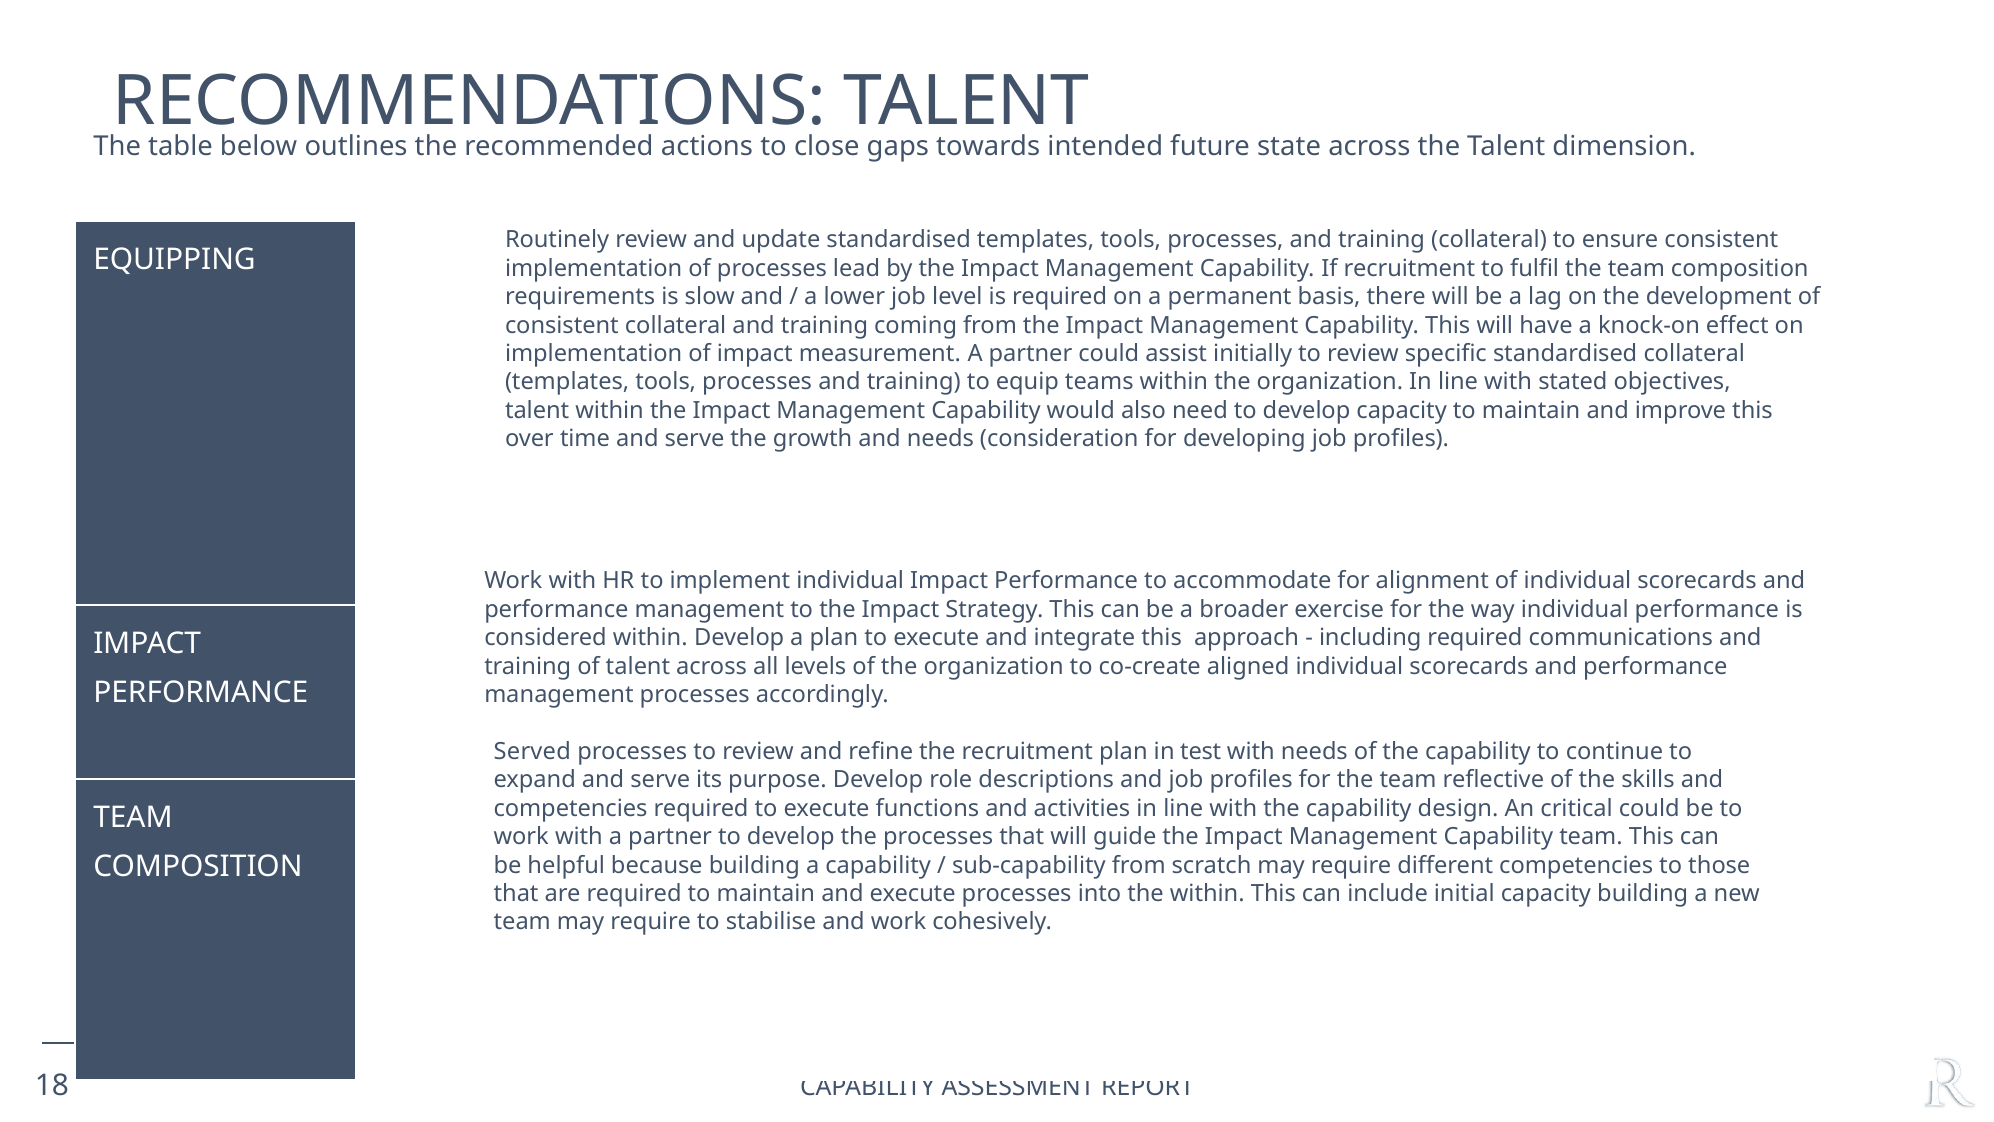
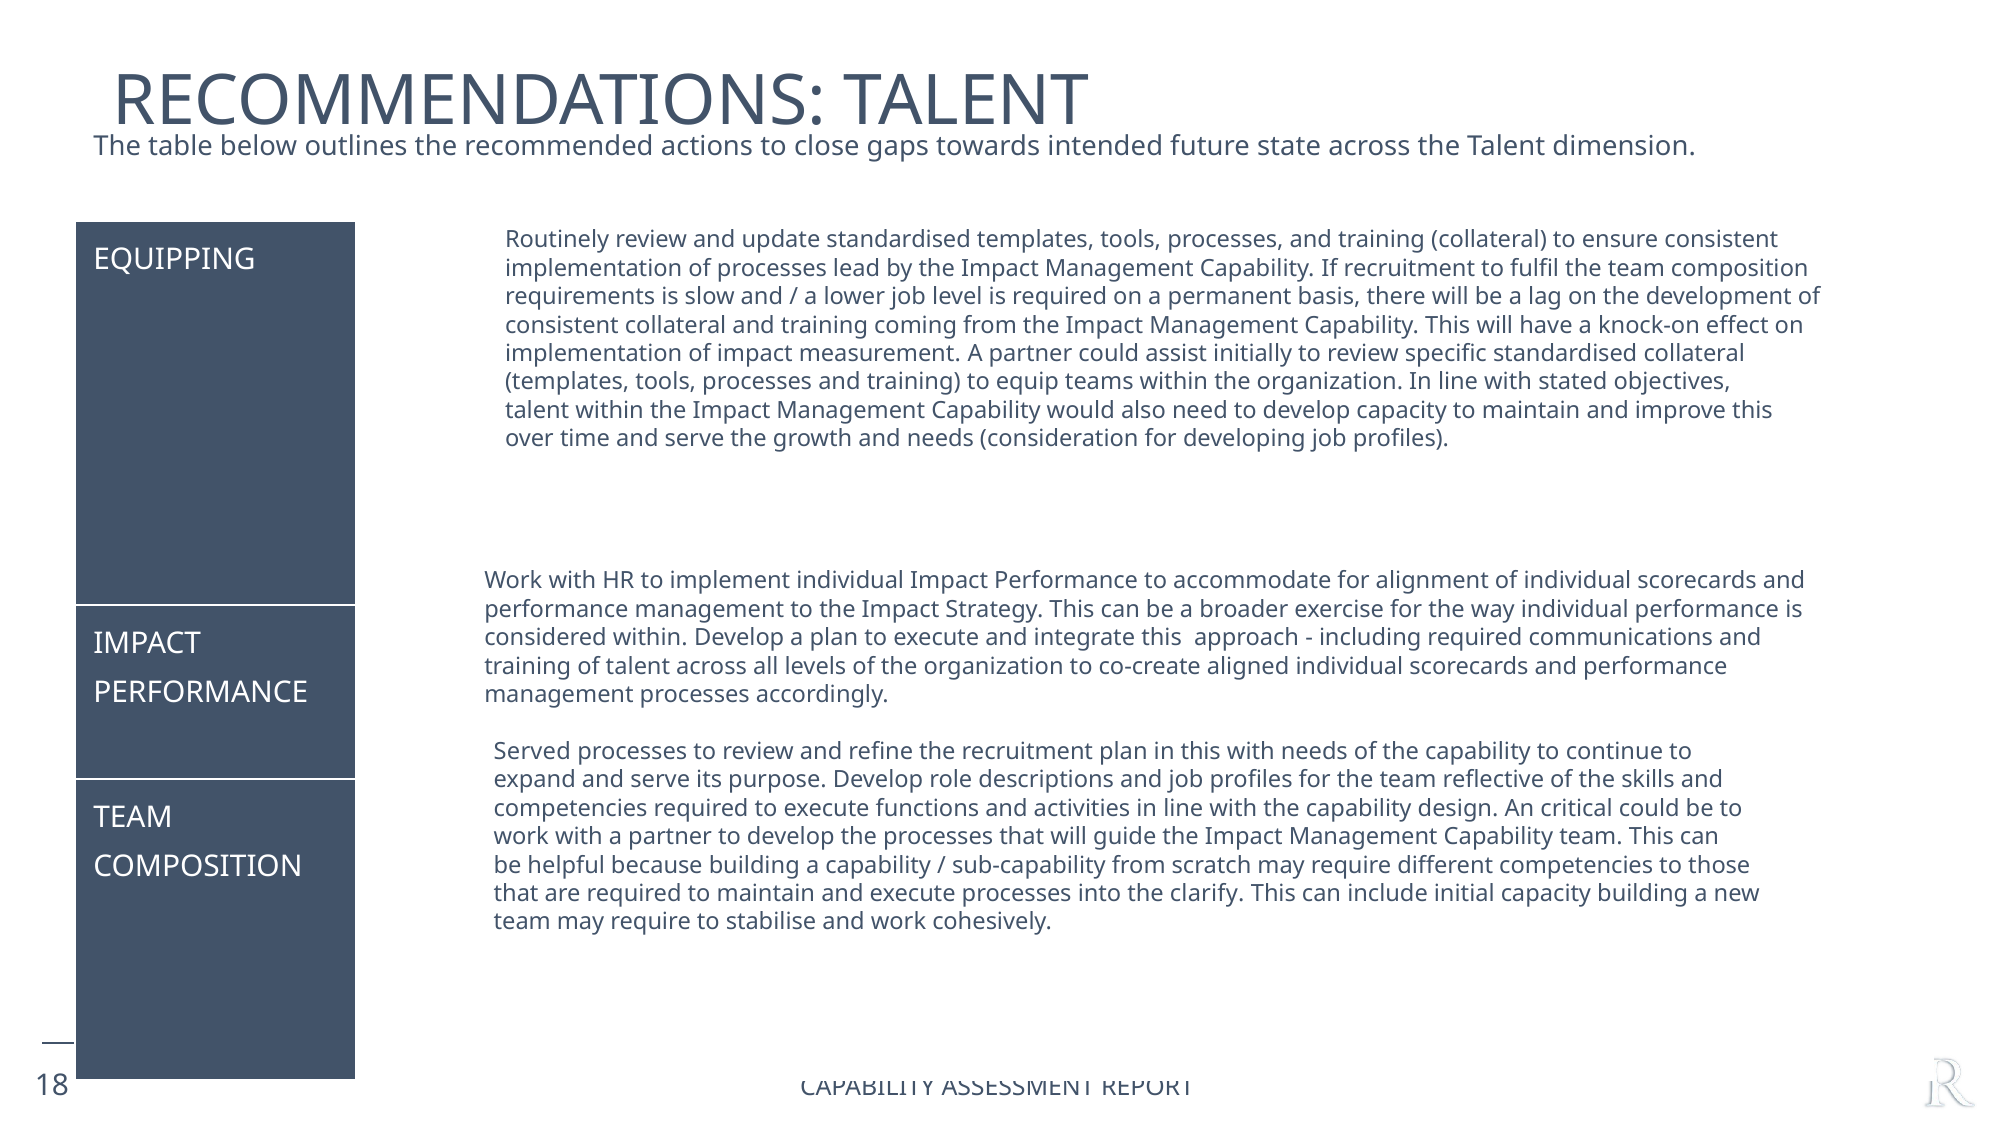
in test: test -> this
the within: within -> clarify
